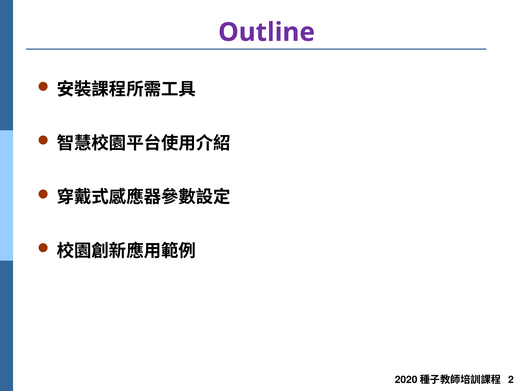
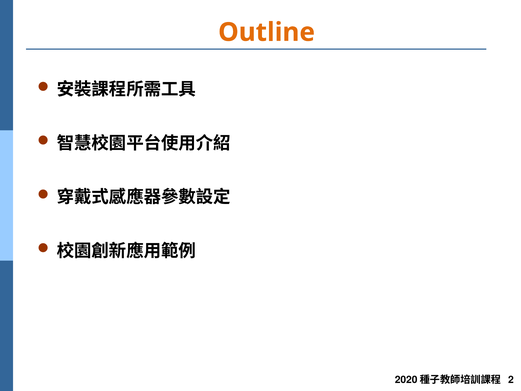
Outline colour: purple -> orange
